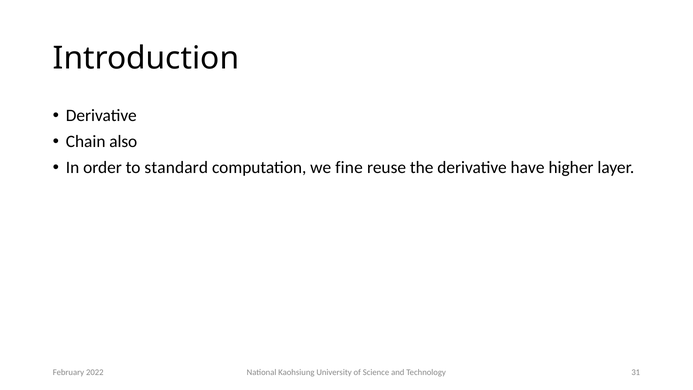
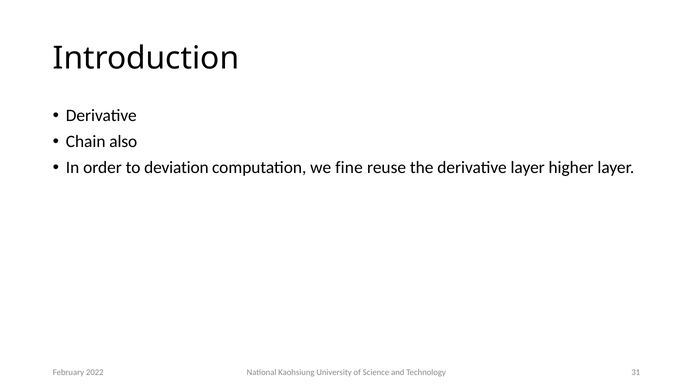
standard: standard -> deviation
derivative have: have -> layer
